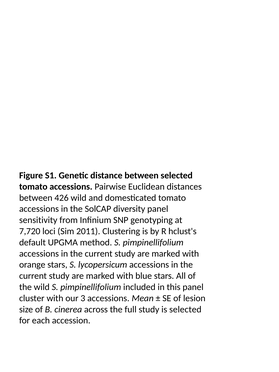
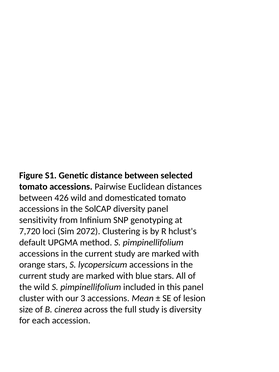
2011: 2011 -> 2072
is selected: selected -> diversity
